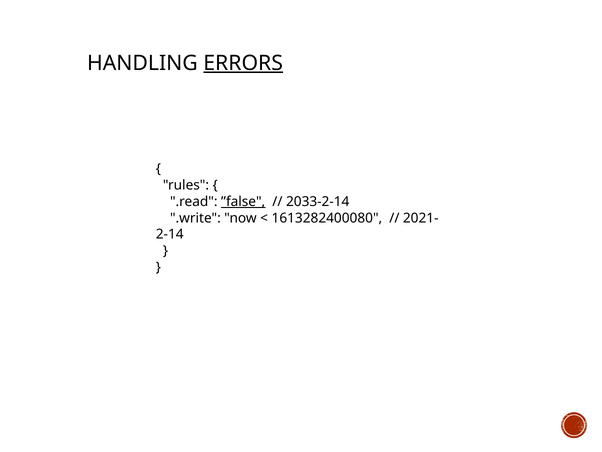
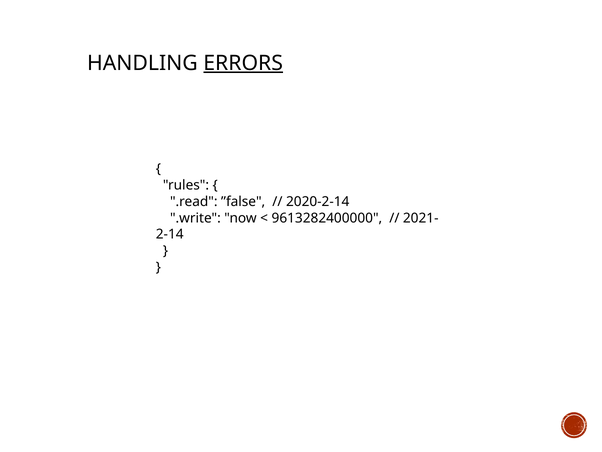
”false underline: present -> none
2033-2-14: 2033-2-14 -> 2020-2-14
1613282400080: 1613282400080 -> 9613282400000
